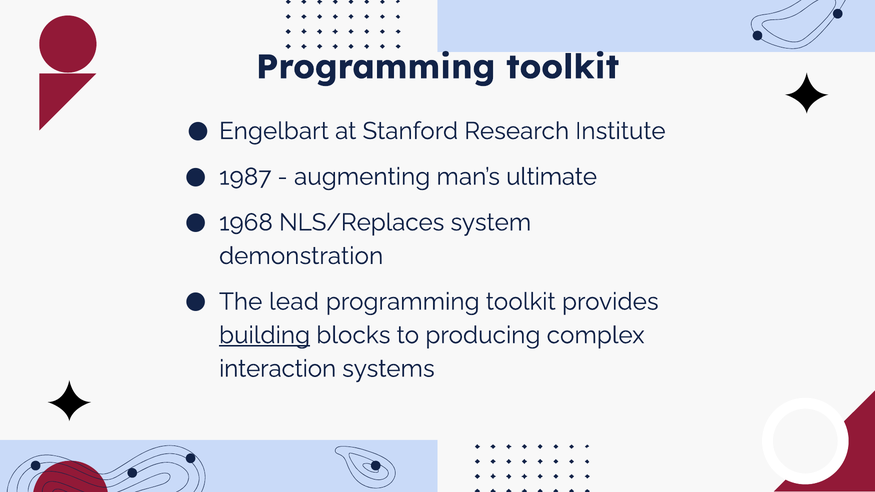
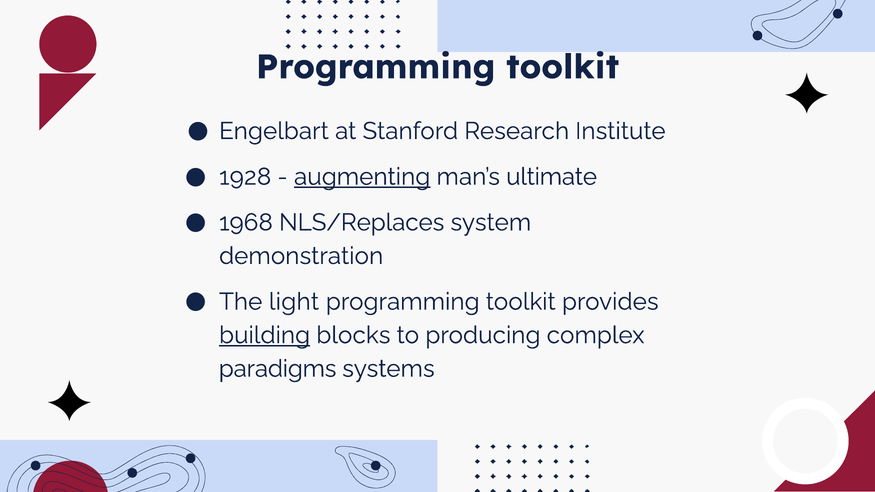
1987: 1987 -> 1928
augmenting underline: none -> present
lead: lead -> light
interaction: interaction -> paradigms
